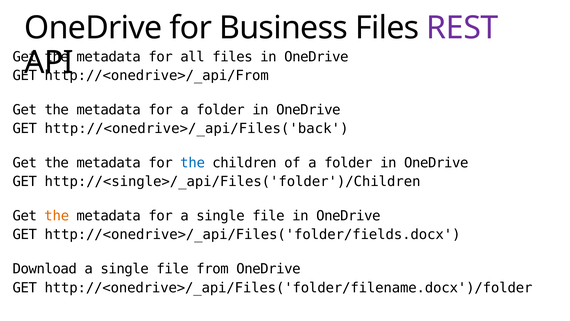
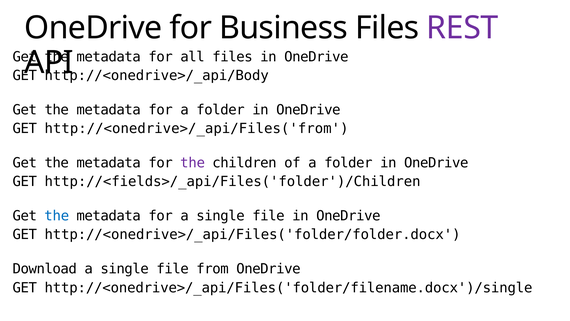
http://<onedrive>/_api/From: http://<onedrive>/_api/From -> http://<onedrive>/_api/Body
http://<onedrive>/_api/Files('back: http://<onedrive>/_api/Files('back -> http://<onedrive>/_api/Files('from
the at (193, 163) colour: blue -> purple
http://<single>/_api/Files('folder')/Children: http://<single>/_api/Files('folder')/Children -> http://<fields>/_api/Files('folder')/Children
the at (57, 216) colour: orange -> blue
http://<onedrive>/_api/Files('folder/fields.docx: http://<onedrive>/_api/Files('folder/fields.docx -> http://<onedrive>/_api/Files('folder/folder.docx
http://<onedrive>/_api/Files('folder/filename.docx')/folder: http://<onedrive>/_api/Files('folder/filename.docx')/folder -> http://<onedrive>/_api/Files('folder/filename.docx')/single
